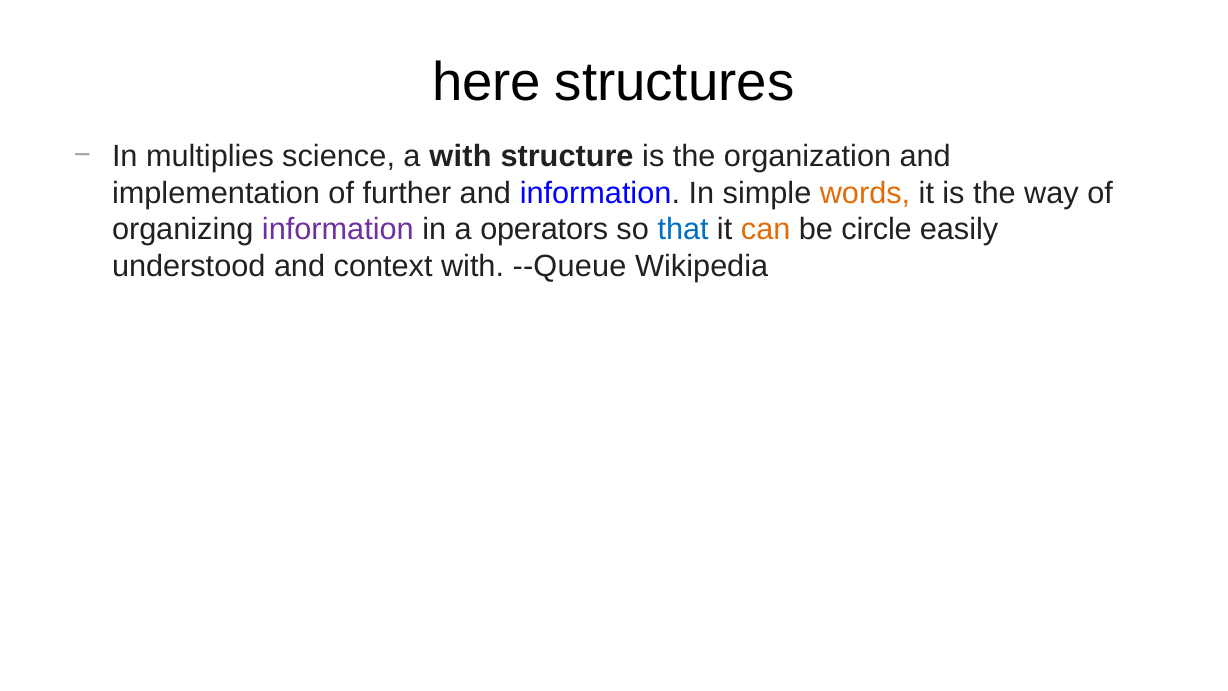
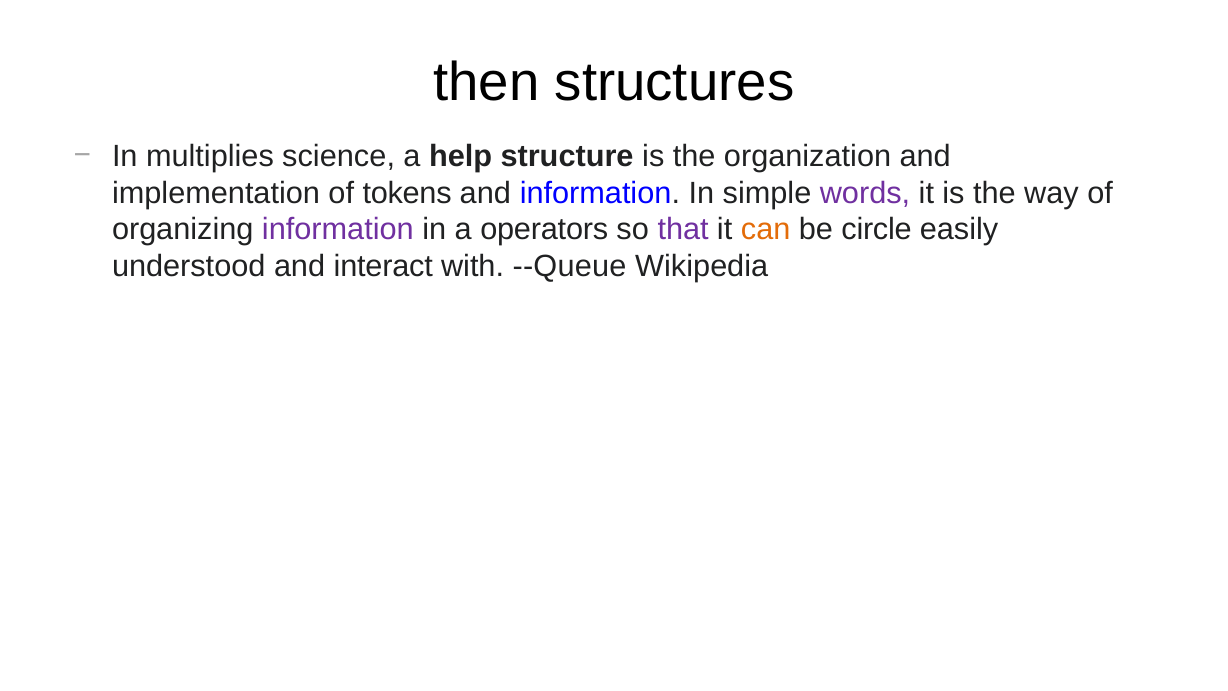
here: here -> then
a with: with -> help
further: further -> tokens
words colour: orange -> purple
that colour: blue -> purple
context: context -> interact
